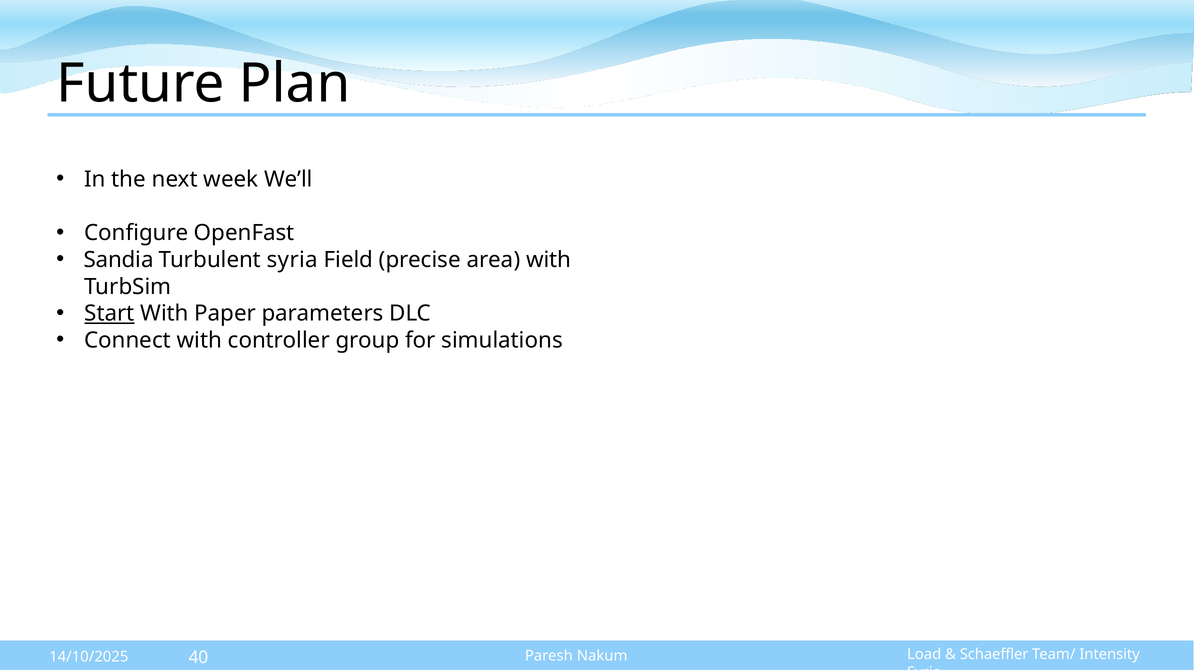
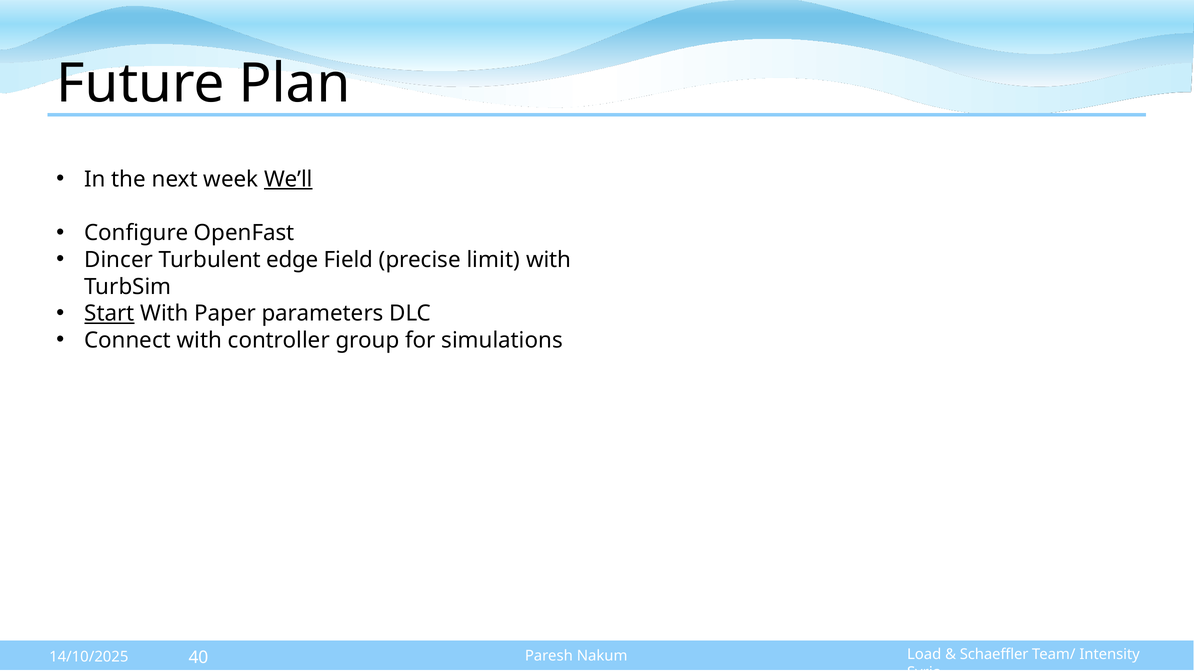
We’ll underline: none -> present
Sandia: Sandia -> Dincer
Turbulent syria: syria -> edge
area: area -> limit
